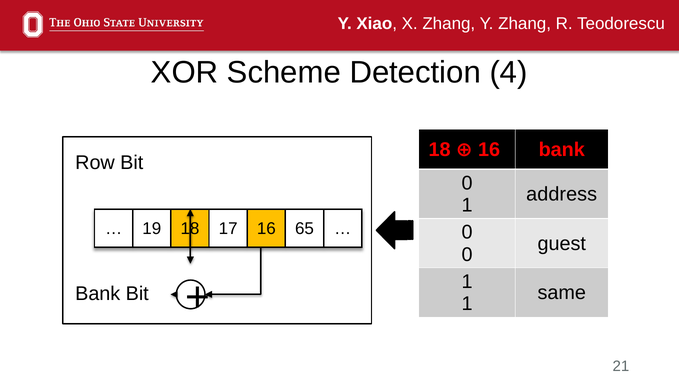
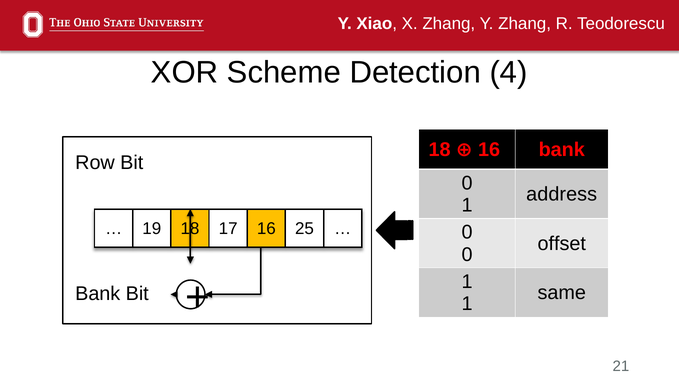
65: 65 -> 25
guest: guest -> offset
